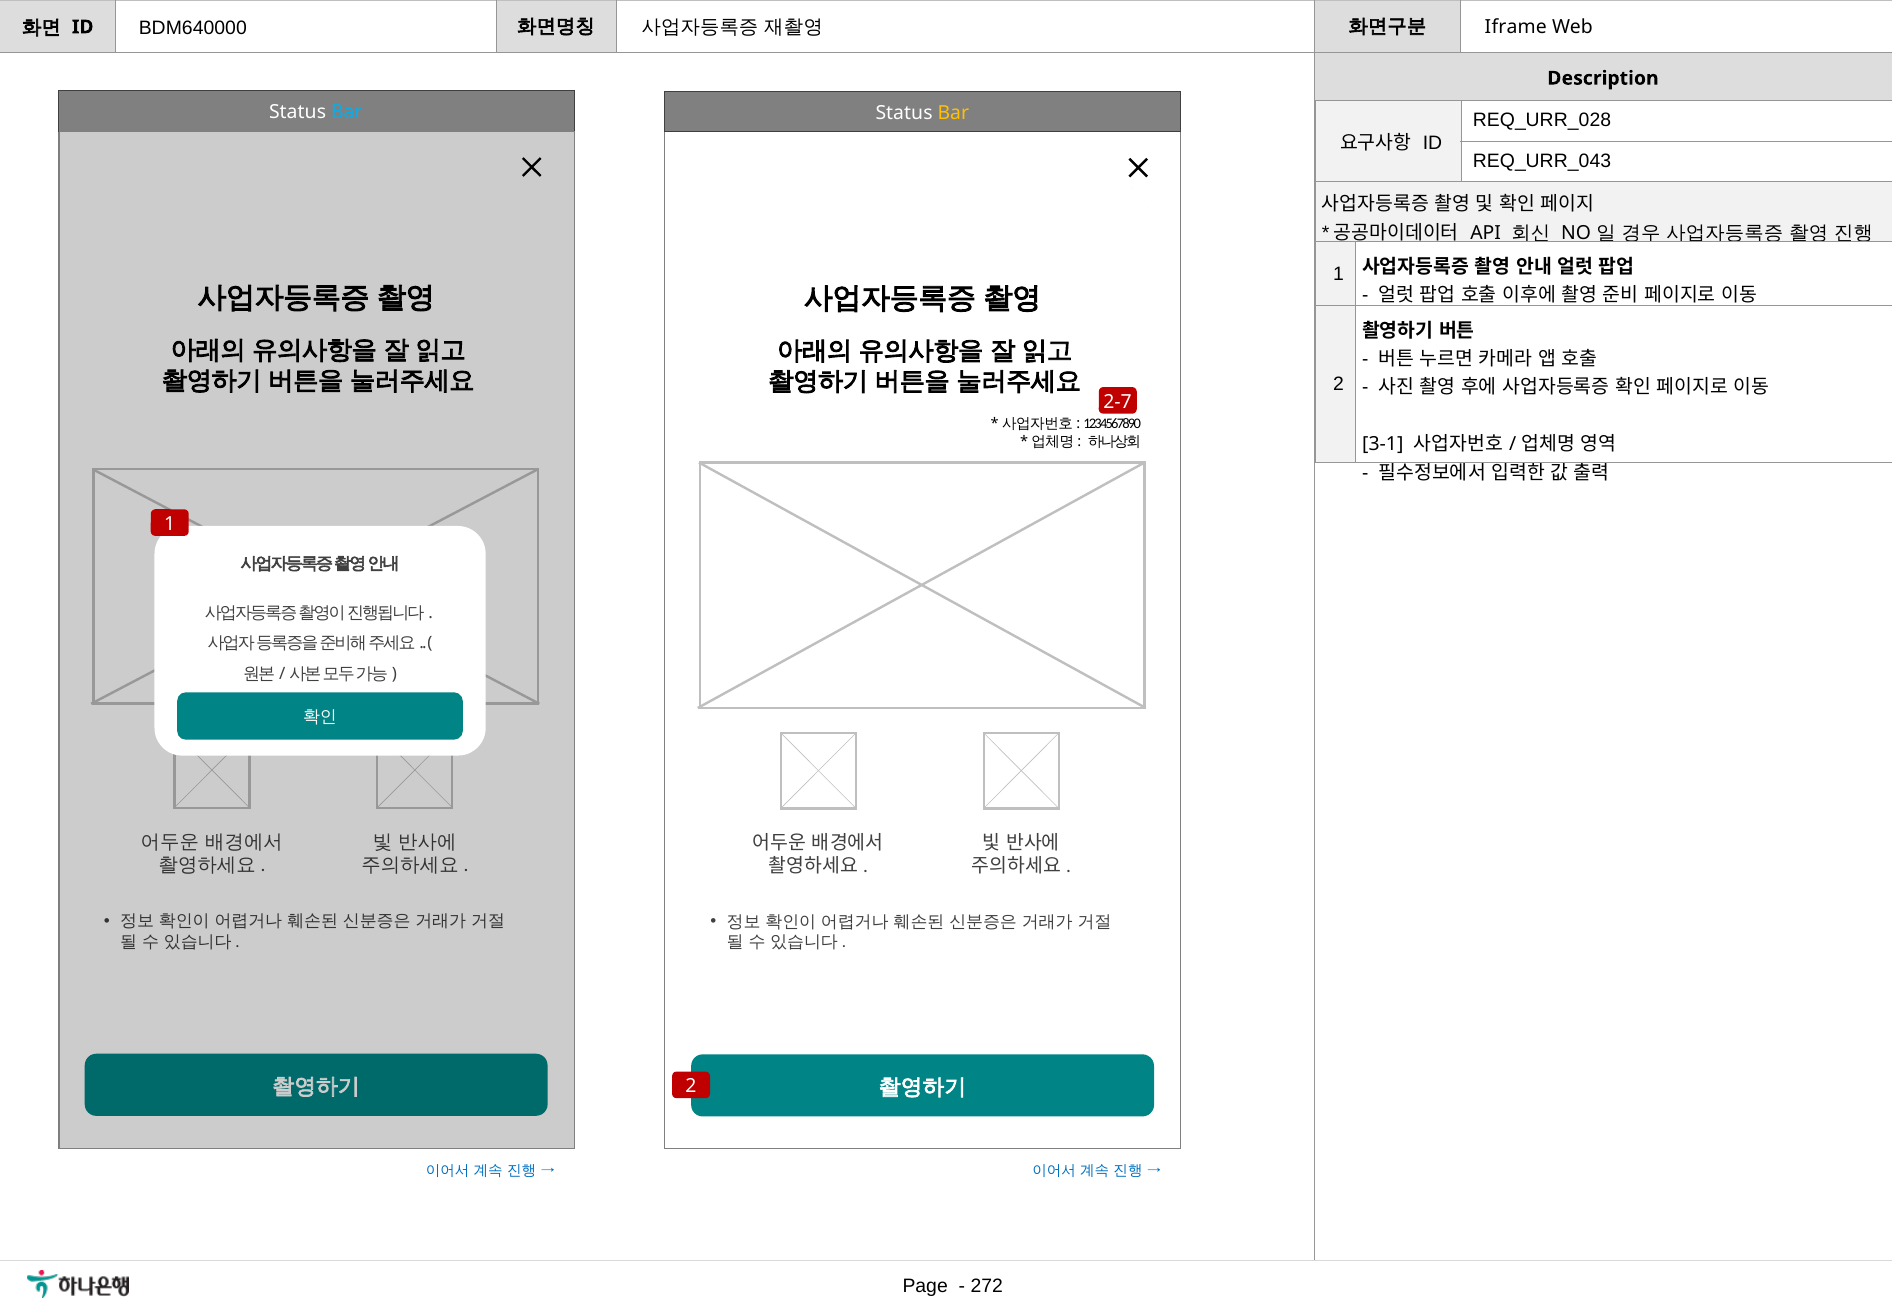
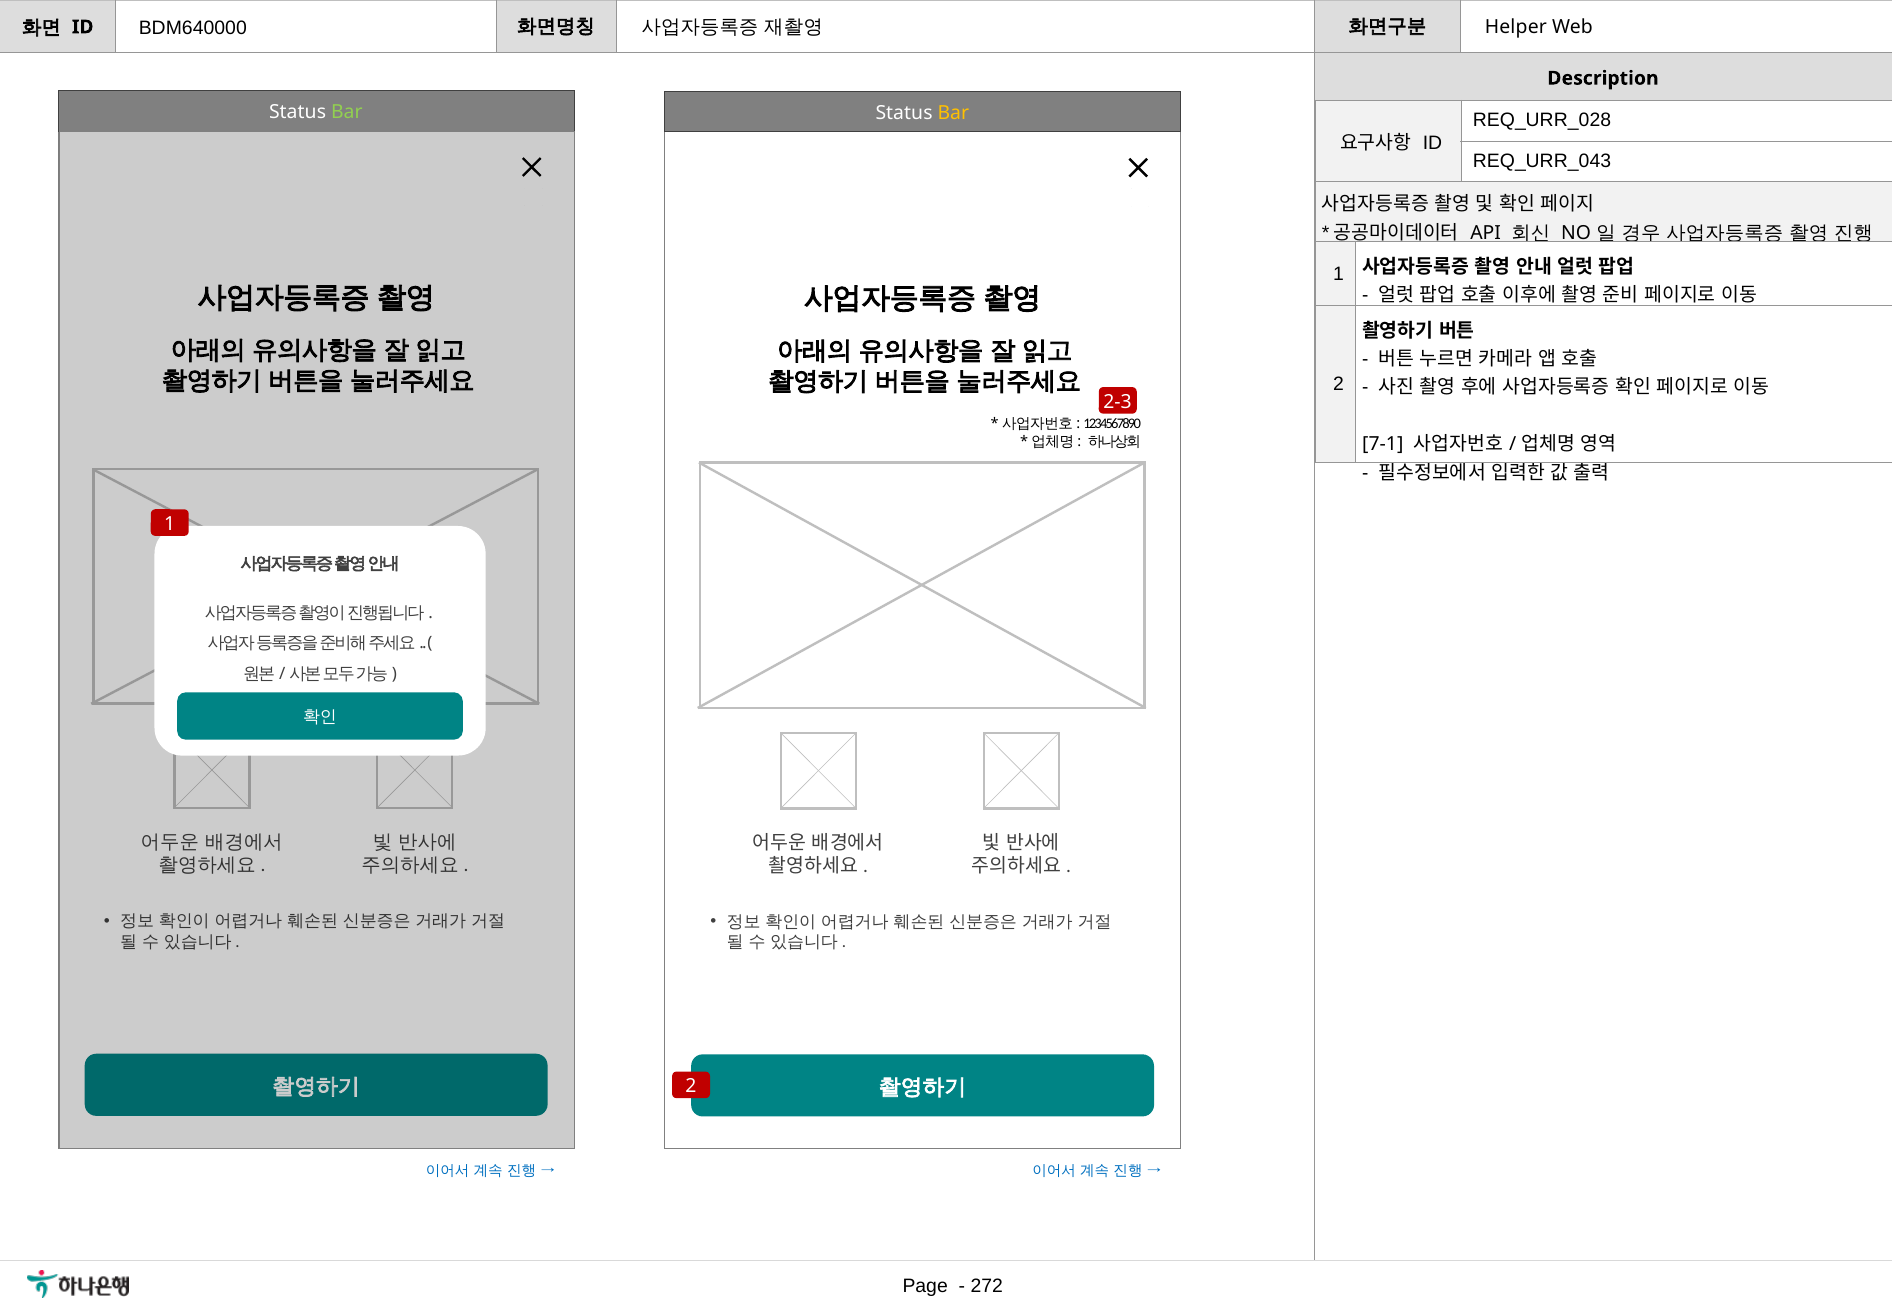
Iframe: Iframe -> Helper
Bar at (347, 112) colour: light blue -> light green
2-7: 2-7 -> 2-3
3-1: 3-1 -> 7-1
